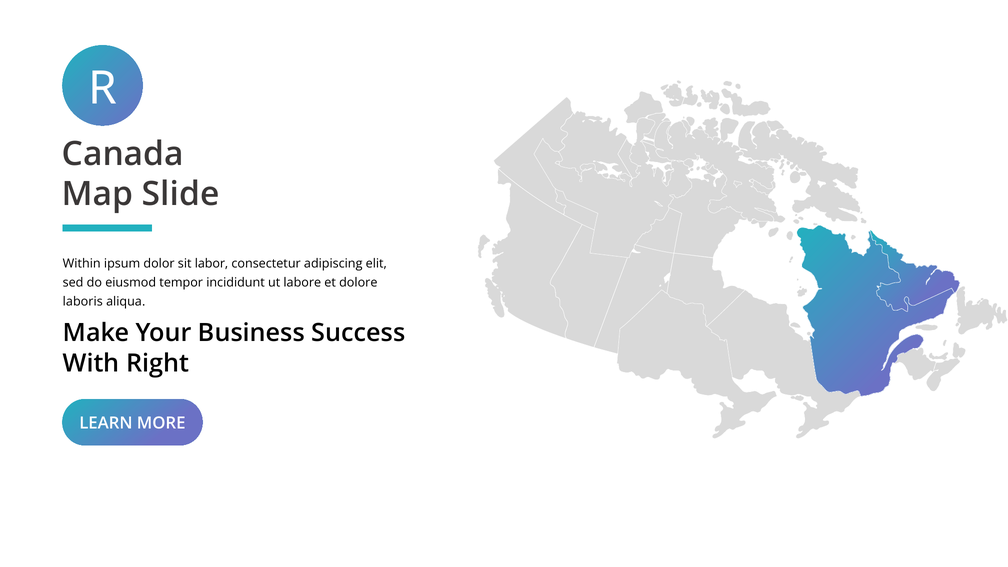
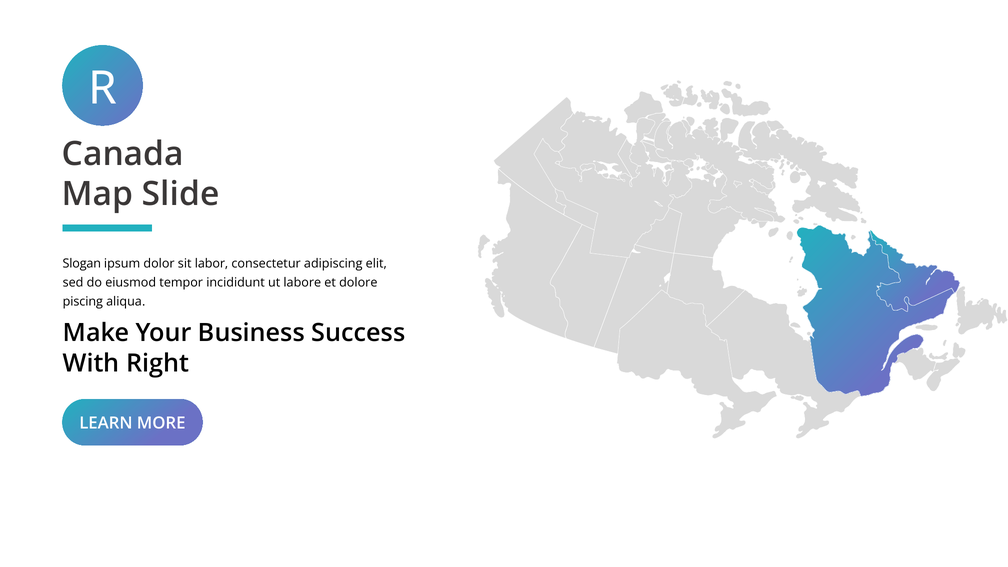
Within: Within -> Slogan
laboris: laboris -> piscing
